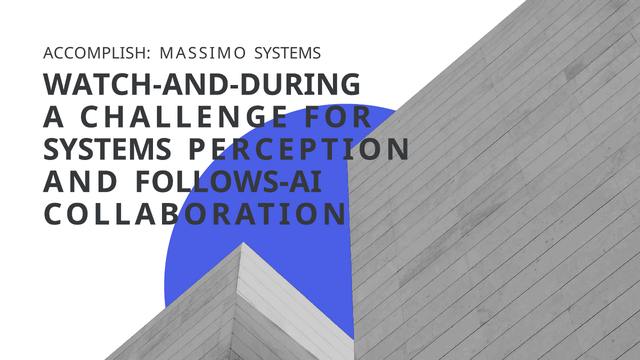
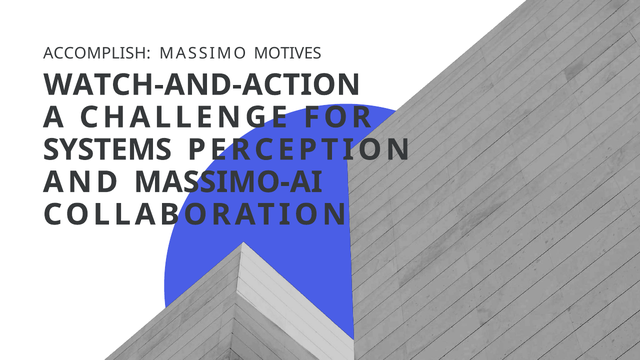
MASSIMO SYSTEMS: SYSTEMS -> MOTIVES
WATCH-AND-DURING: WATCH-AND-DURING -> WATCH-AND-ACTION
FOLLOWS-AI: FOLLOWS-AI -> MASSIMO-AI
